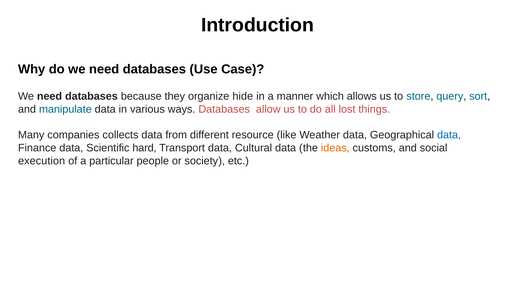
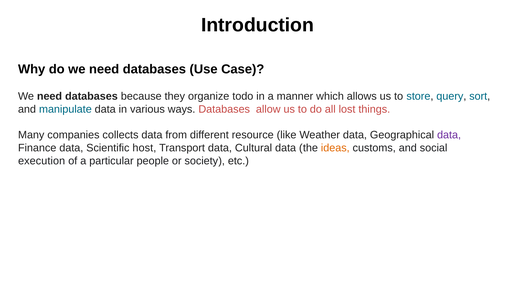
hide: hide -> todo
data at (449, 135) colour: blue -> purple
hard: hard -> host
